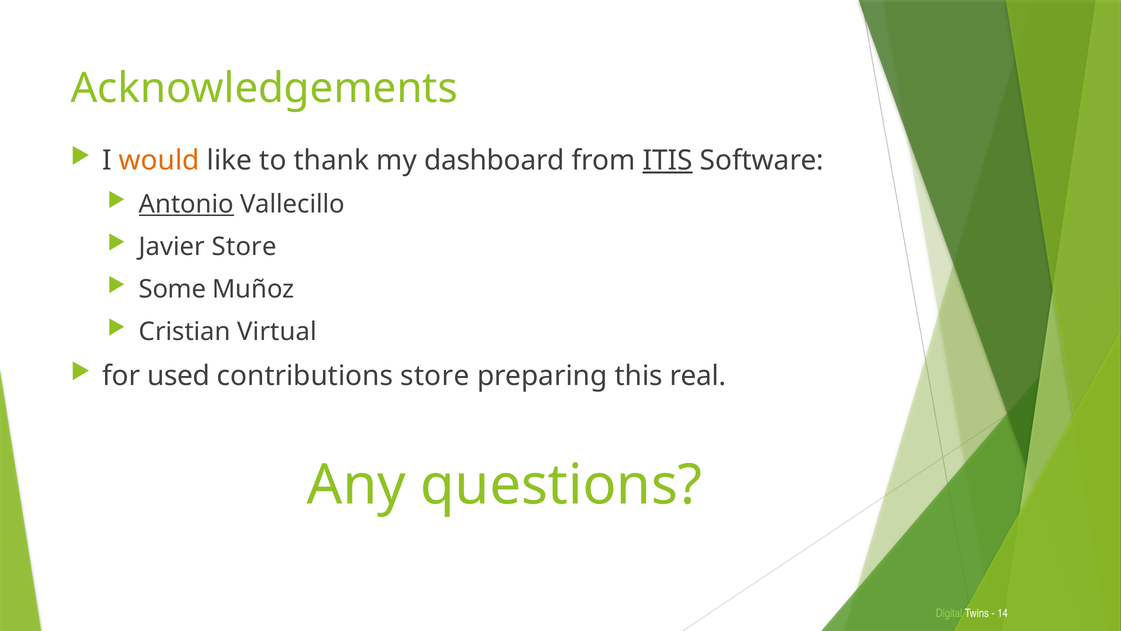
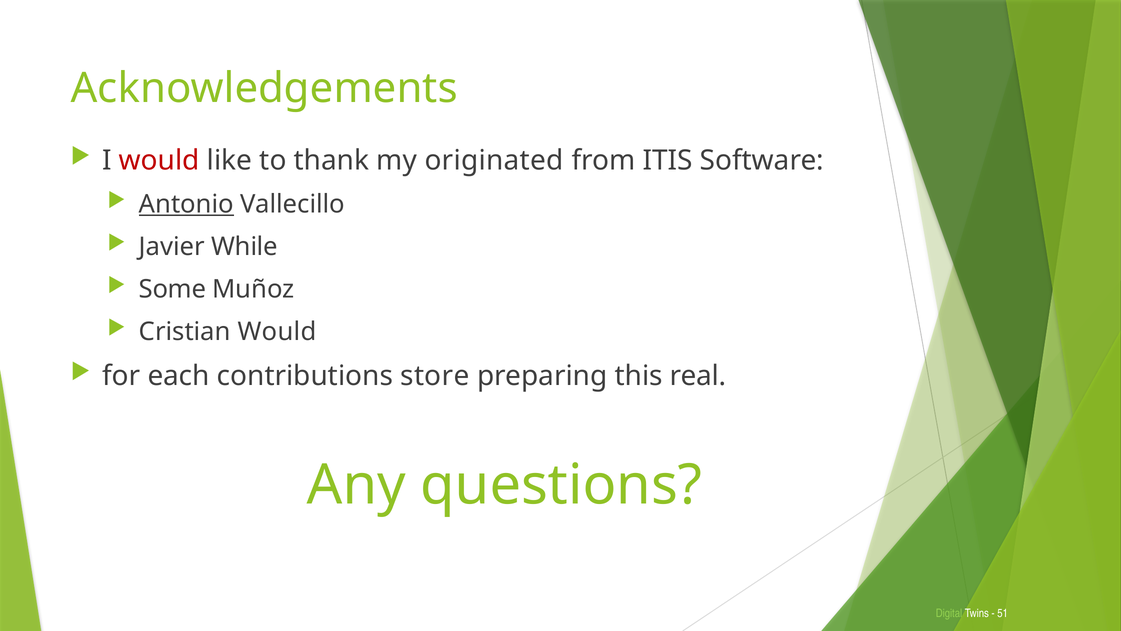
would at (159, 160) colour: orange -> red
dashboard: dashboard -> originated
ITIS underline: present -> none
Javier Store: Store -> While
Cristian Virtual: Virtual -> Would
used: used -> each
14: 14 -> 51
